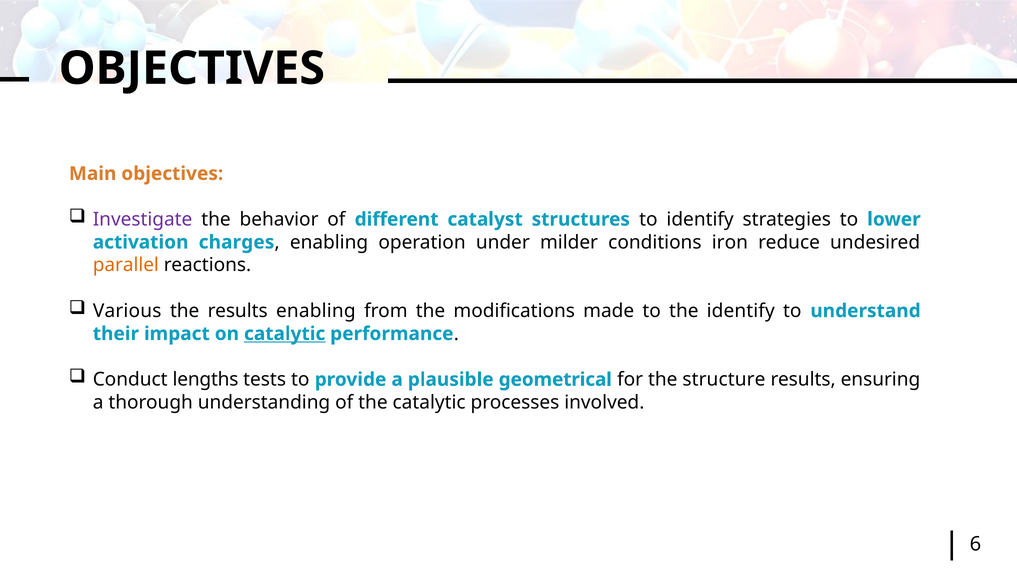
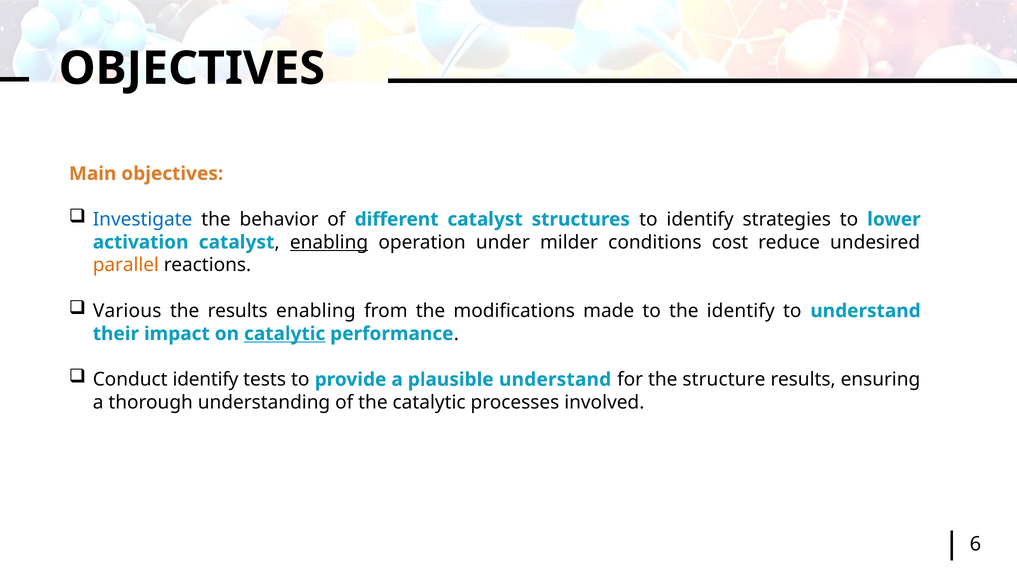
Investigate colour: purple -> blue
activation charges: charges -> catalyst
enabling at (329, 242) underline: none -> present
iron: iron -> cost
Conduct lengths: lengths -> identify
plausible geometrical: geometrical -> understand
